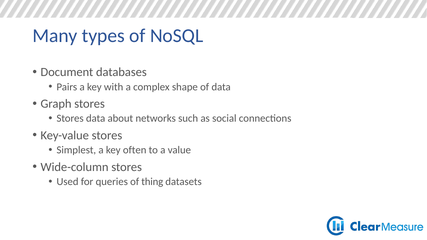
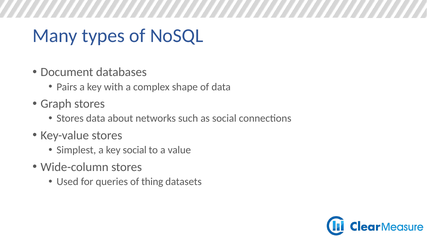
key often: often -> social
